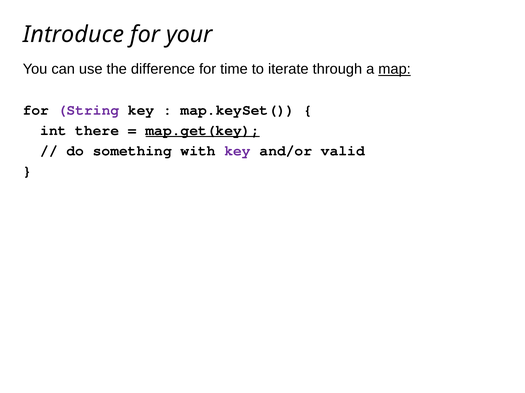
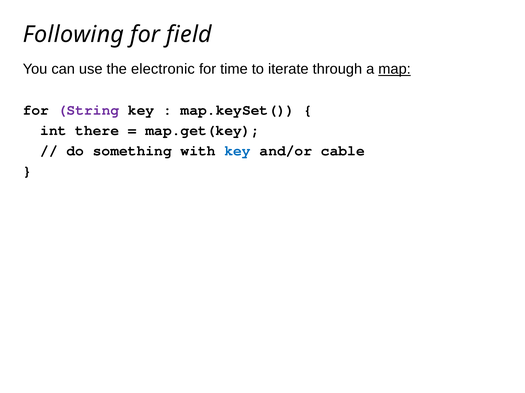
Introduce: Introduce -> Following
your: your -> field
difference: difference -> electronic
map.get(key underline: present -> none
key at (238, 151) colour: purple -> blue
valid: valid -> cable
